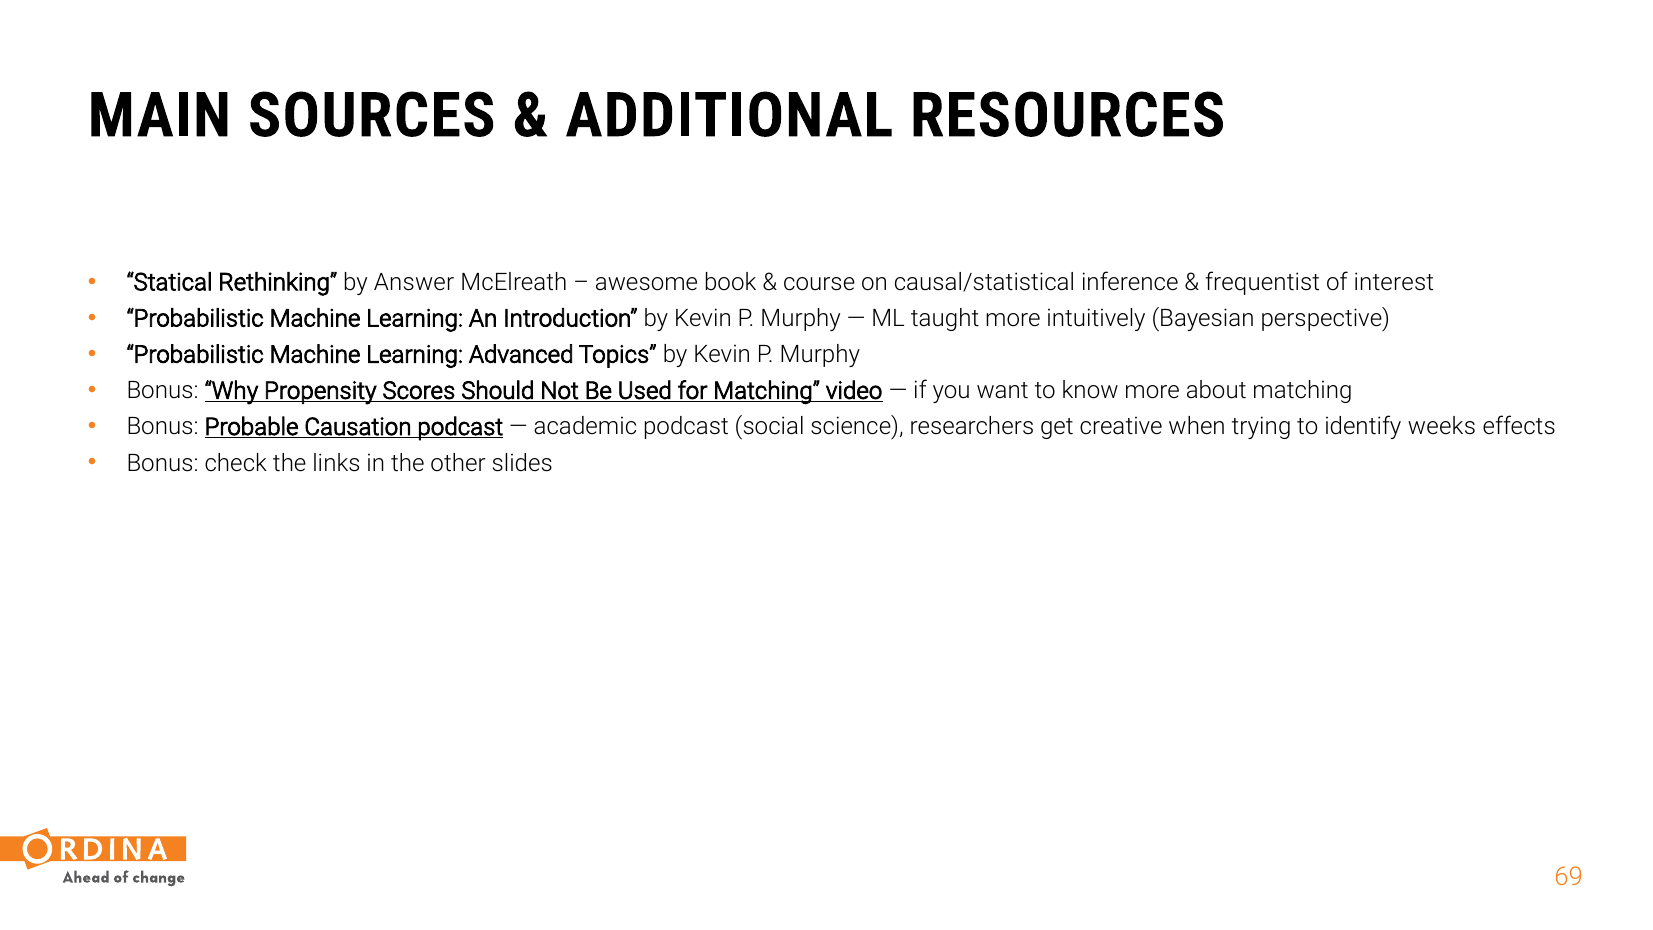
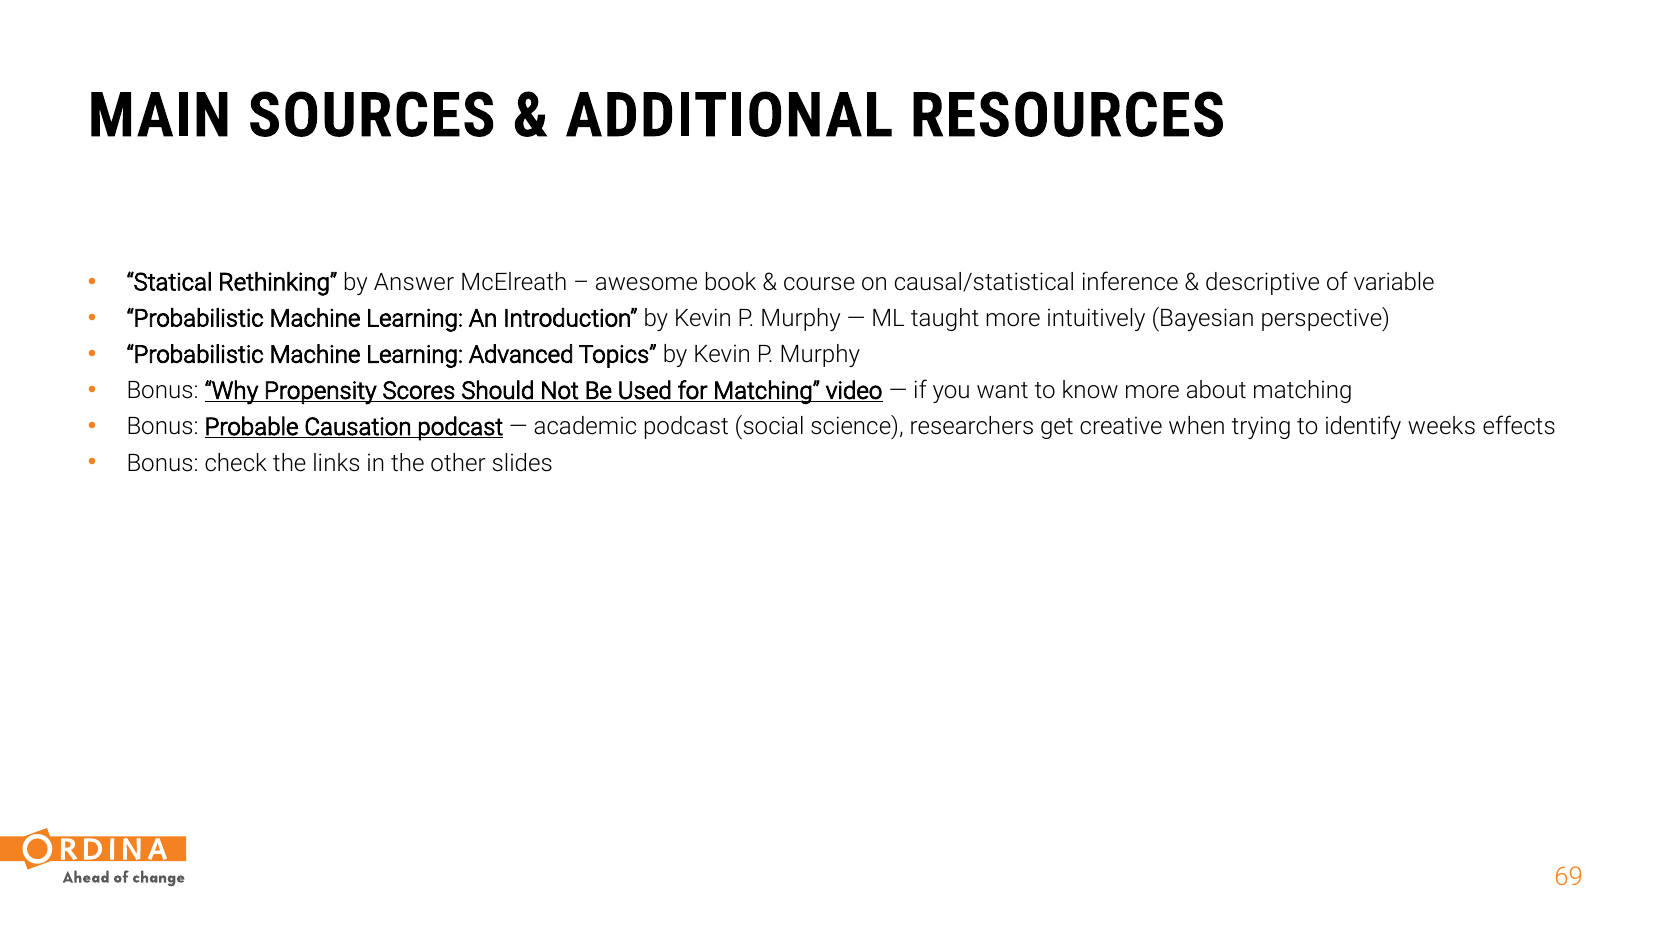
frequentist: frequentist -> descriptive
interest: interest -> variable
